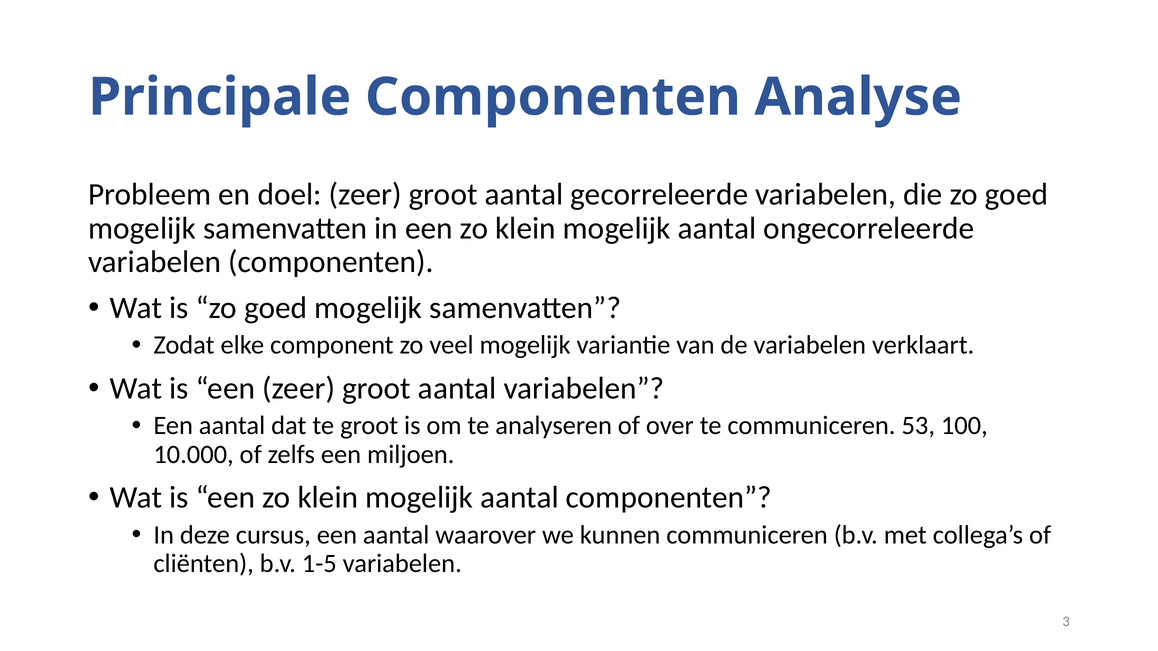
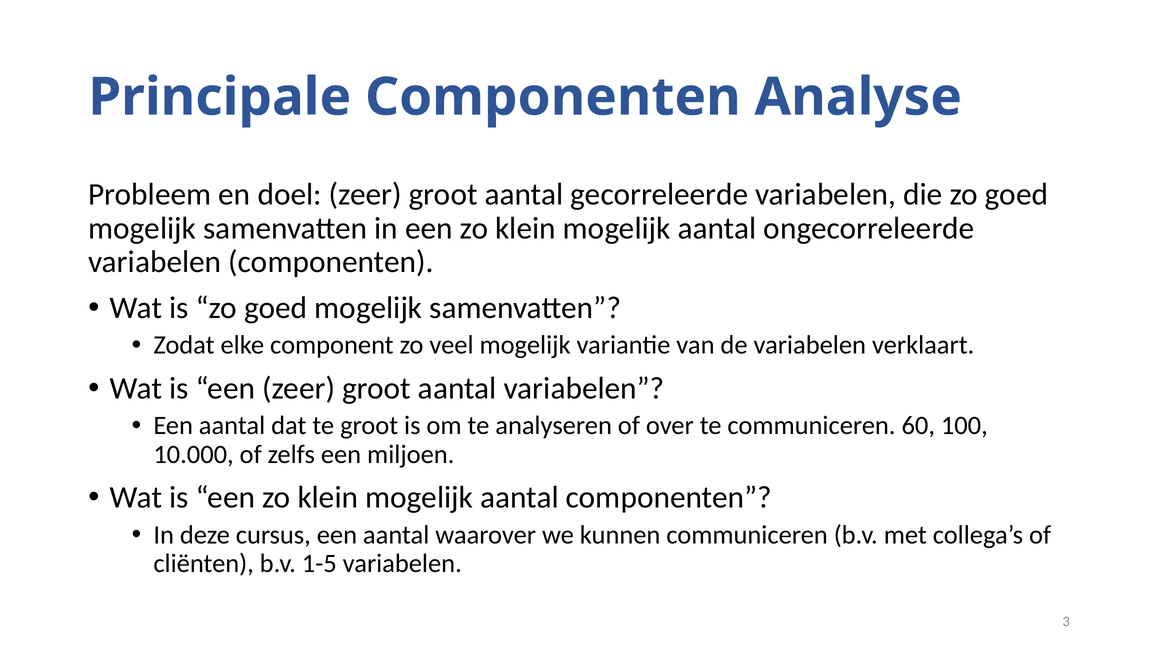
53: 53 -> 60
